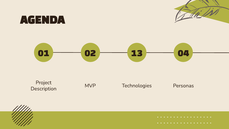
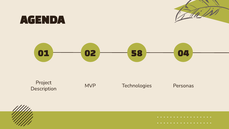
13: 13 -> 58
